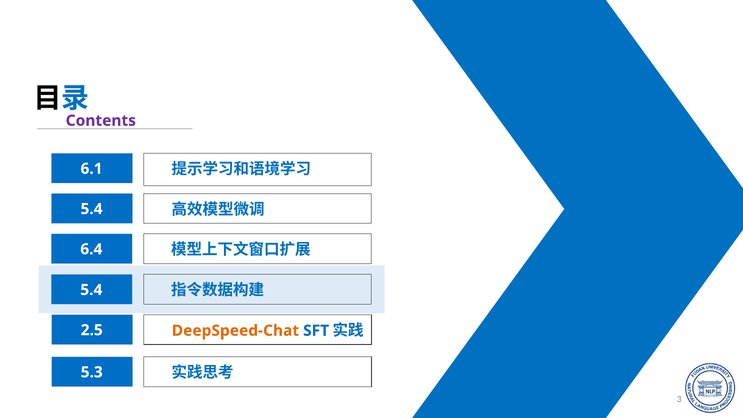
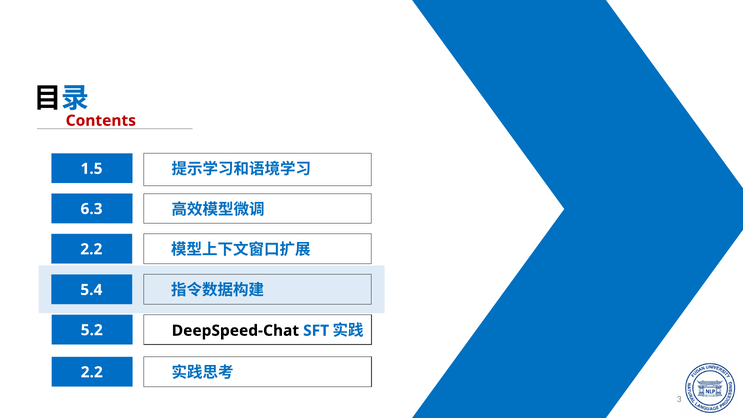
Contents colour: purple -> red
6.1: 6.1 -> 1.5
5.4 at (92, 209): 5.4 -> 6.3
6.4 at (91, 249): 6.4 -> 2.2
2.5: 2.5 -> 5.2
DeepSpeed-Chat colour: orange -> black
5.3 at (92, 372): 5.3 -> 2.2
